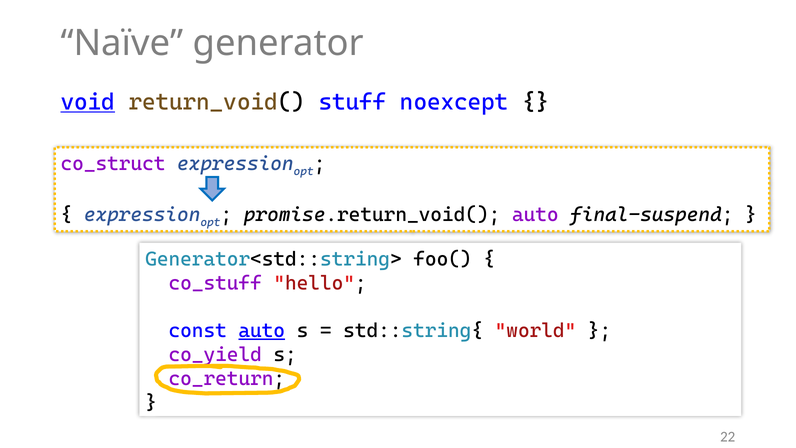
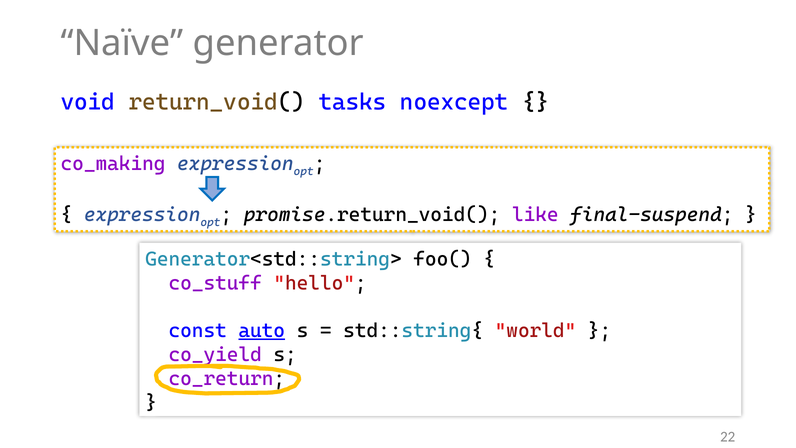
void underline: present -> none
stuff: stuff -> tasks
co_struct: co_struct -> co_making
promise.return_void( auto: auto -> like
